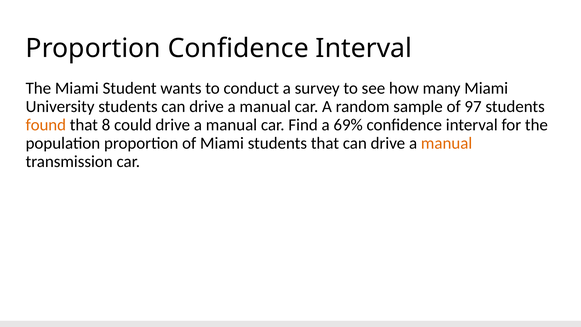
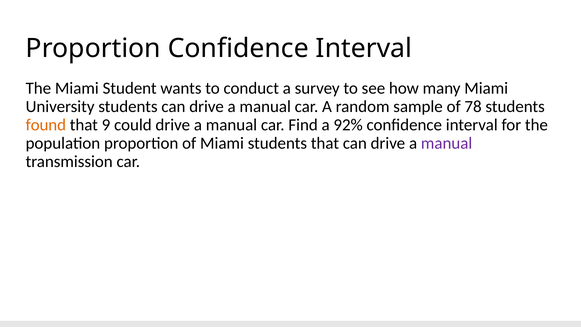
97: 97 -> 78
8: 8 -> 9
69%: 69% -> 92%
manual at (447, 143) colour: orange -> purple
